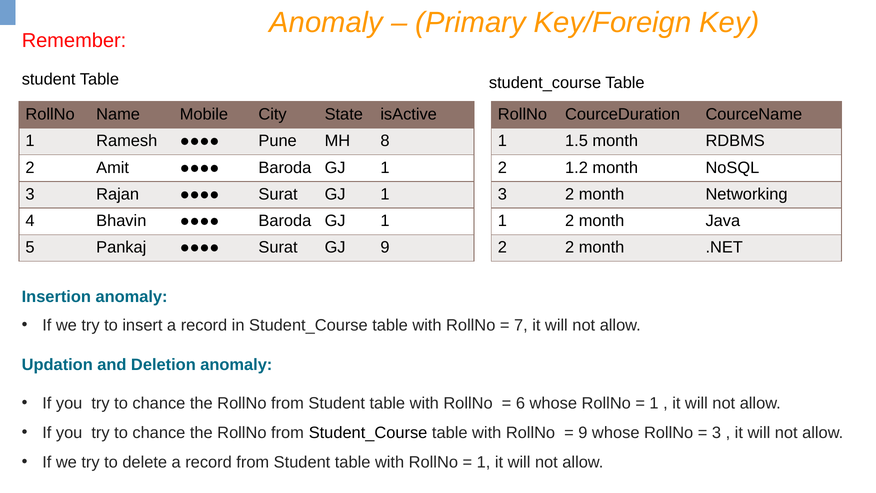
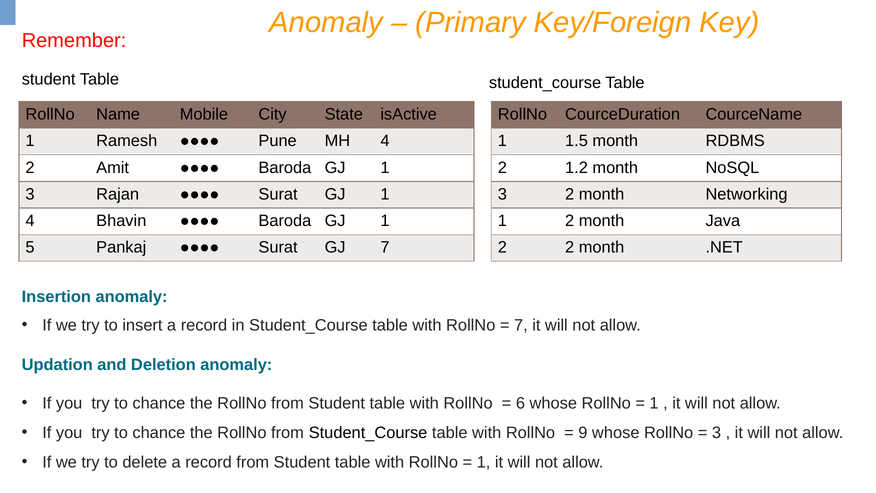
MH 8: 8 -> 4
GJ 9: 9 -> 7
